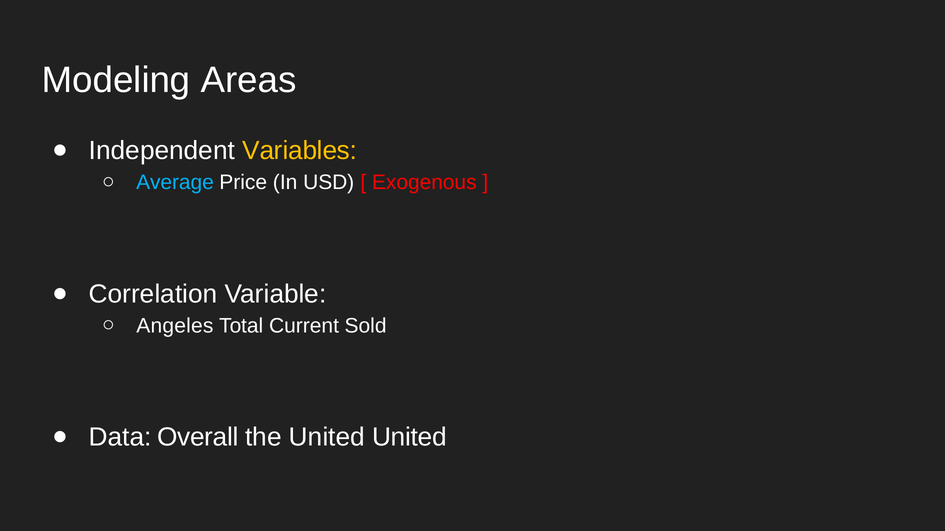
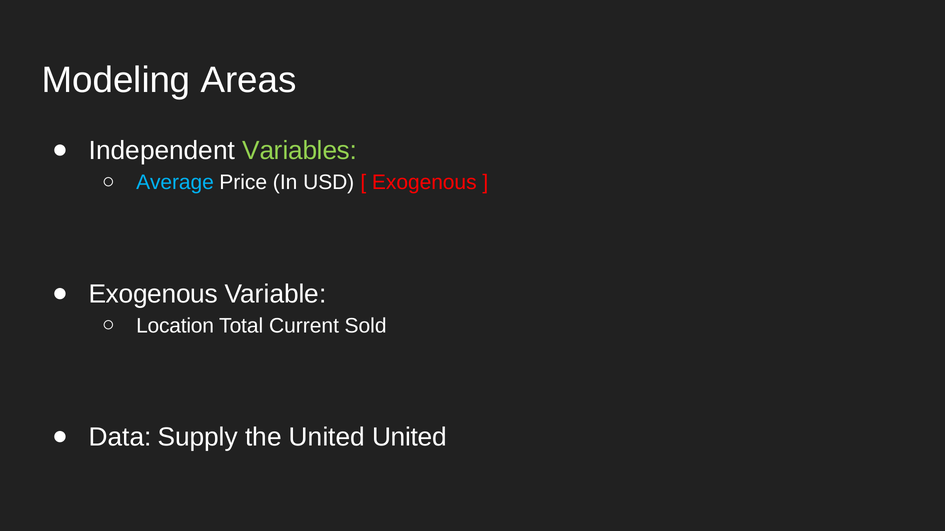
Variables colour: yellow -> light green
Correlation at (153, 294): Correlation -> Exogenous
Angeles: Angeles -> Location
Overall: Overall -> Supply
